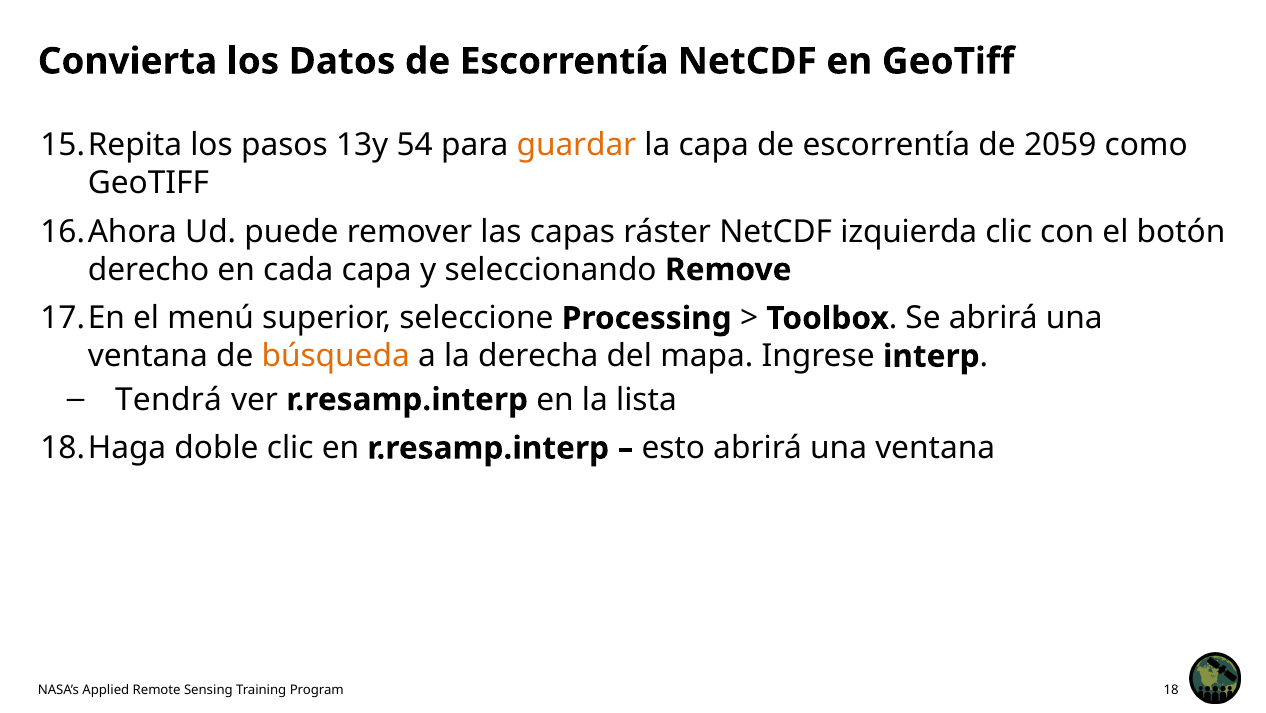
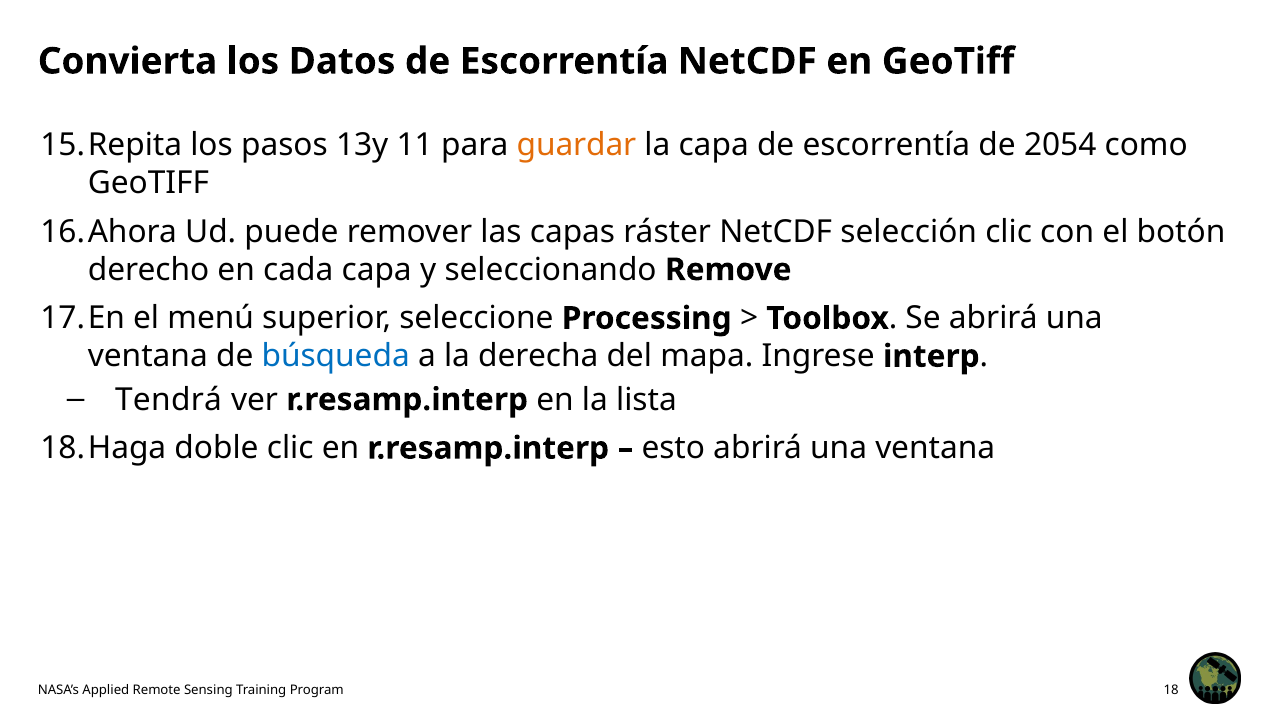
54: 54 -> 11
2059: 2059 -> 2054
izquierda: izquierda -> selección
búsqueda colour: orange -> blue
